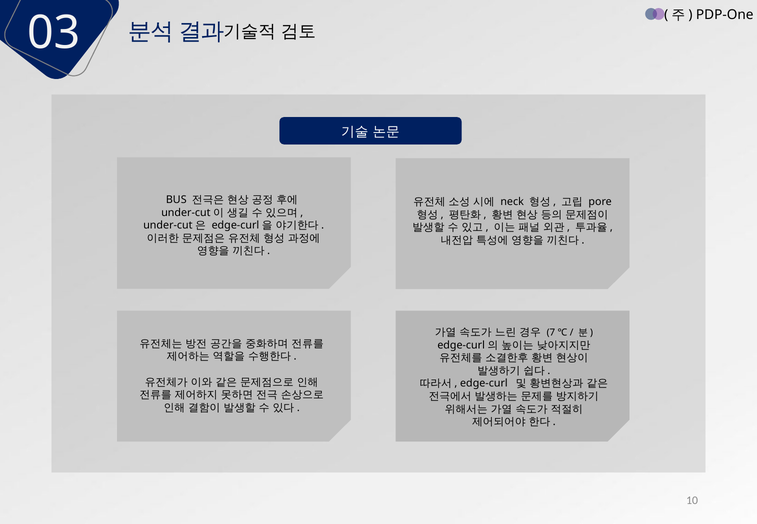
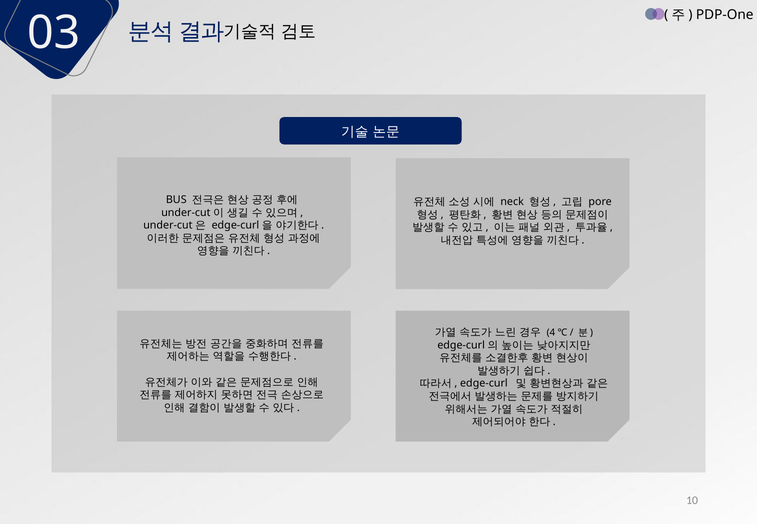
7: 7 -> 4
